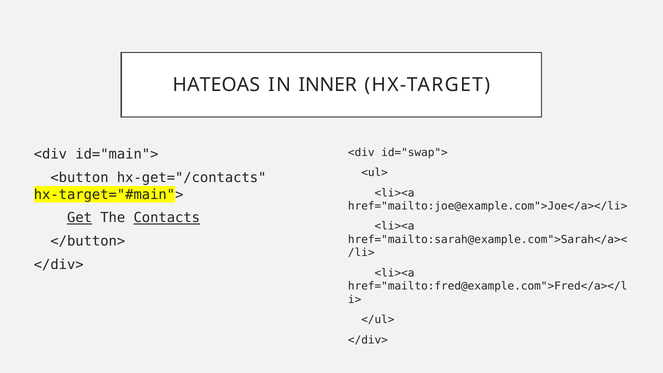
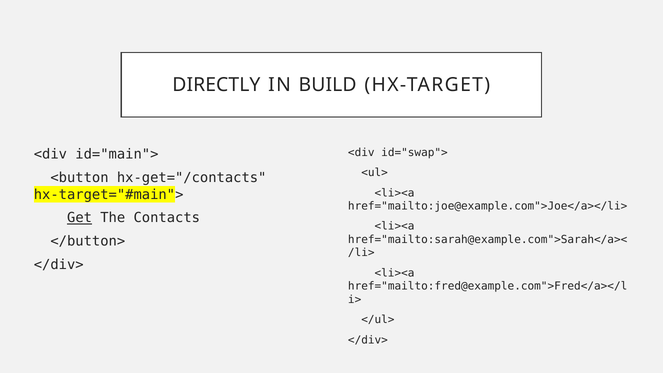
HATEOAS: HATEOAS -> DIRECTLY
INNER: INNER -> BUILD
Contacts underline: present -> none
